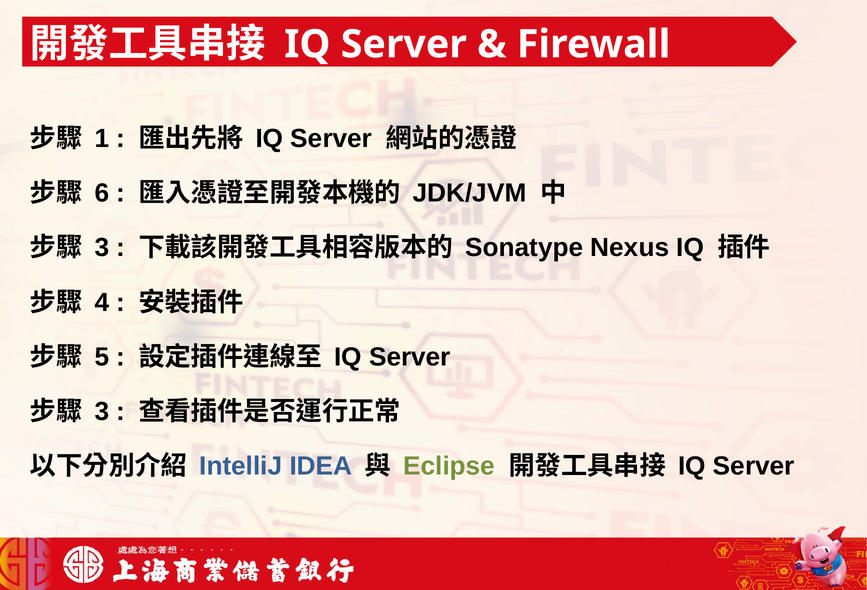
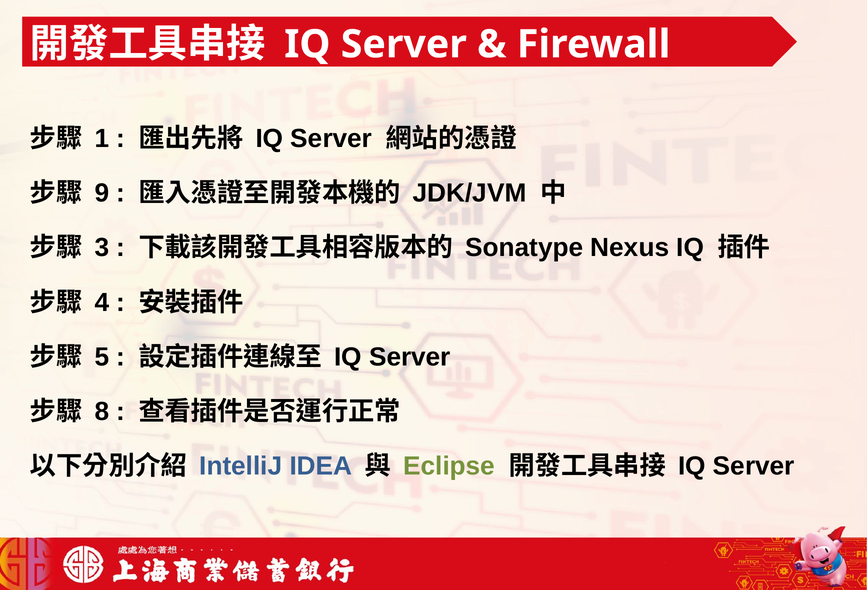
6: 6 -> 9
3 at (102, 412): 3 -> 8
